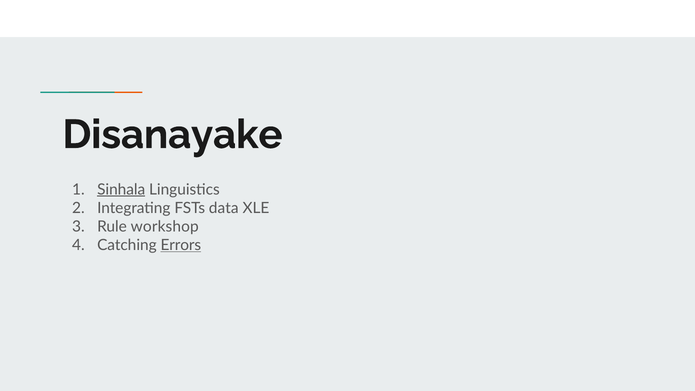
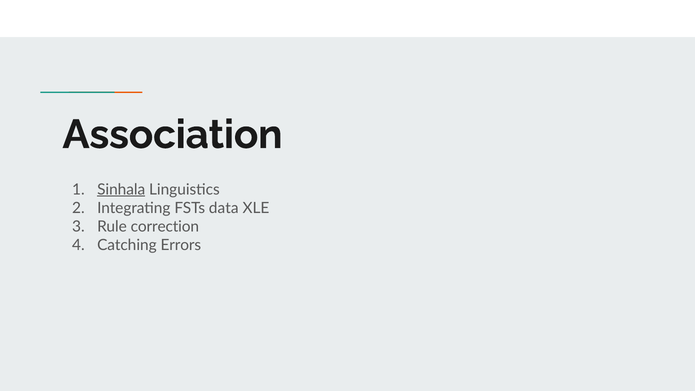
Disanayake: Disanayake -> Association
workshop: workshop -> correction
Errors underline: present -> none
